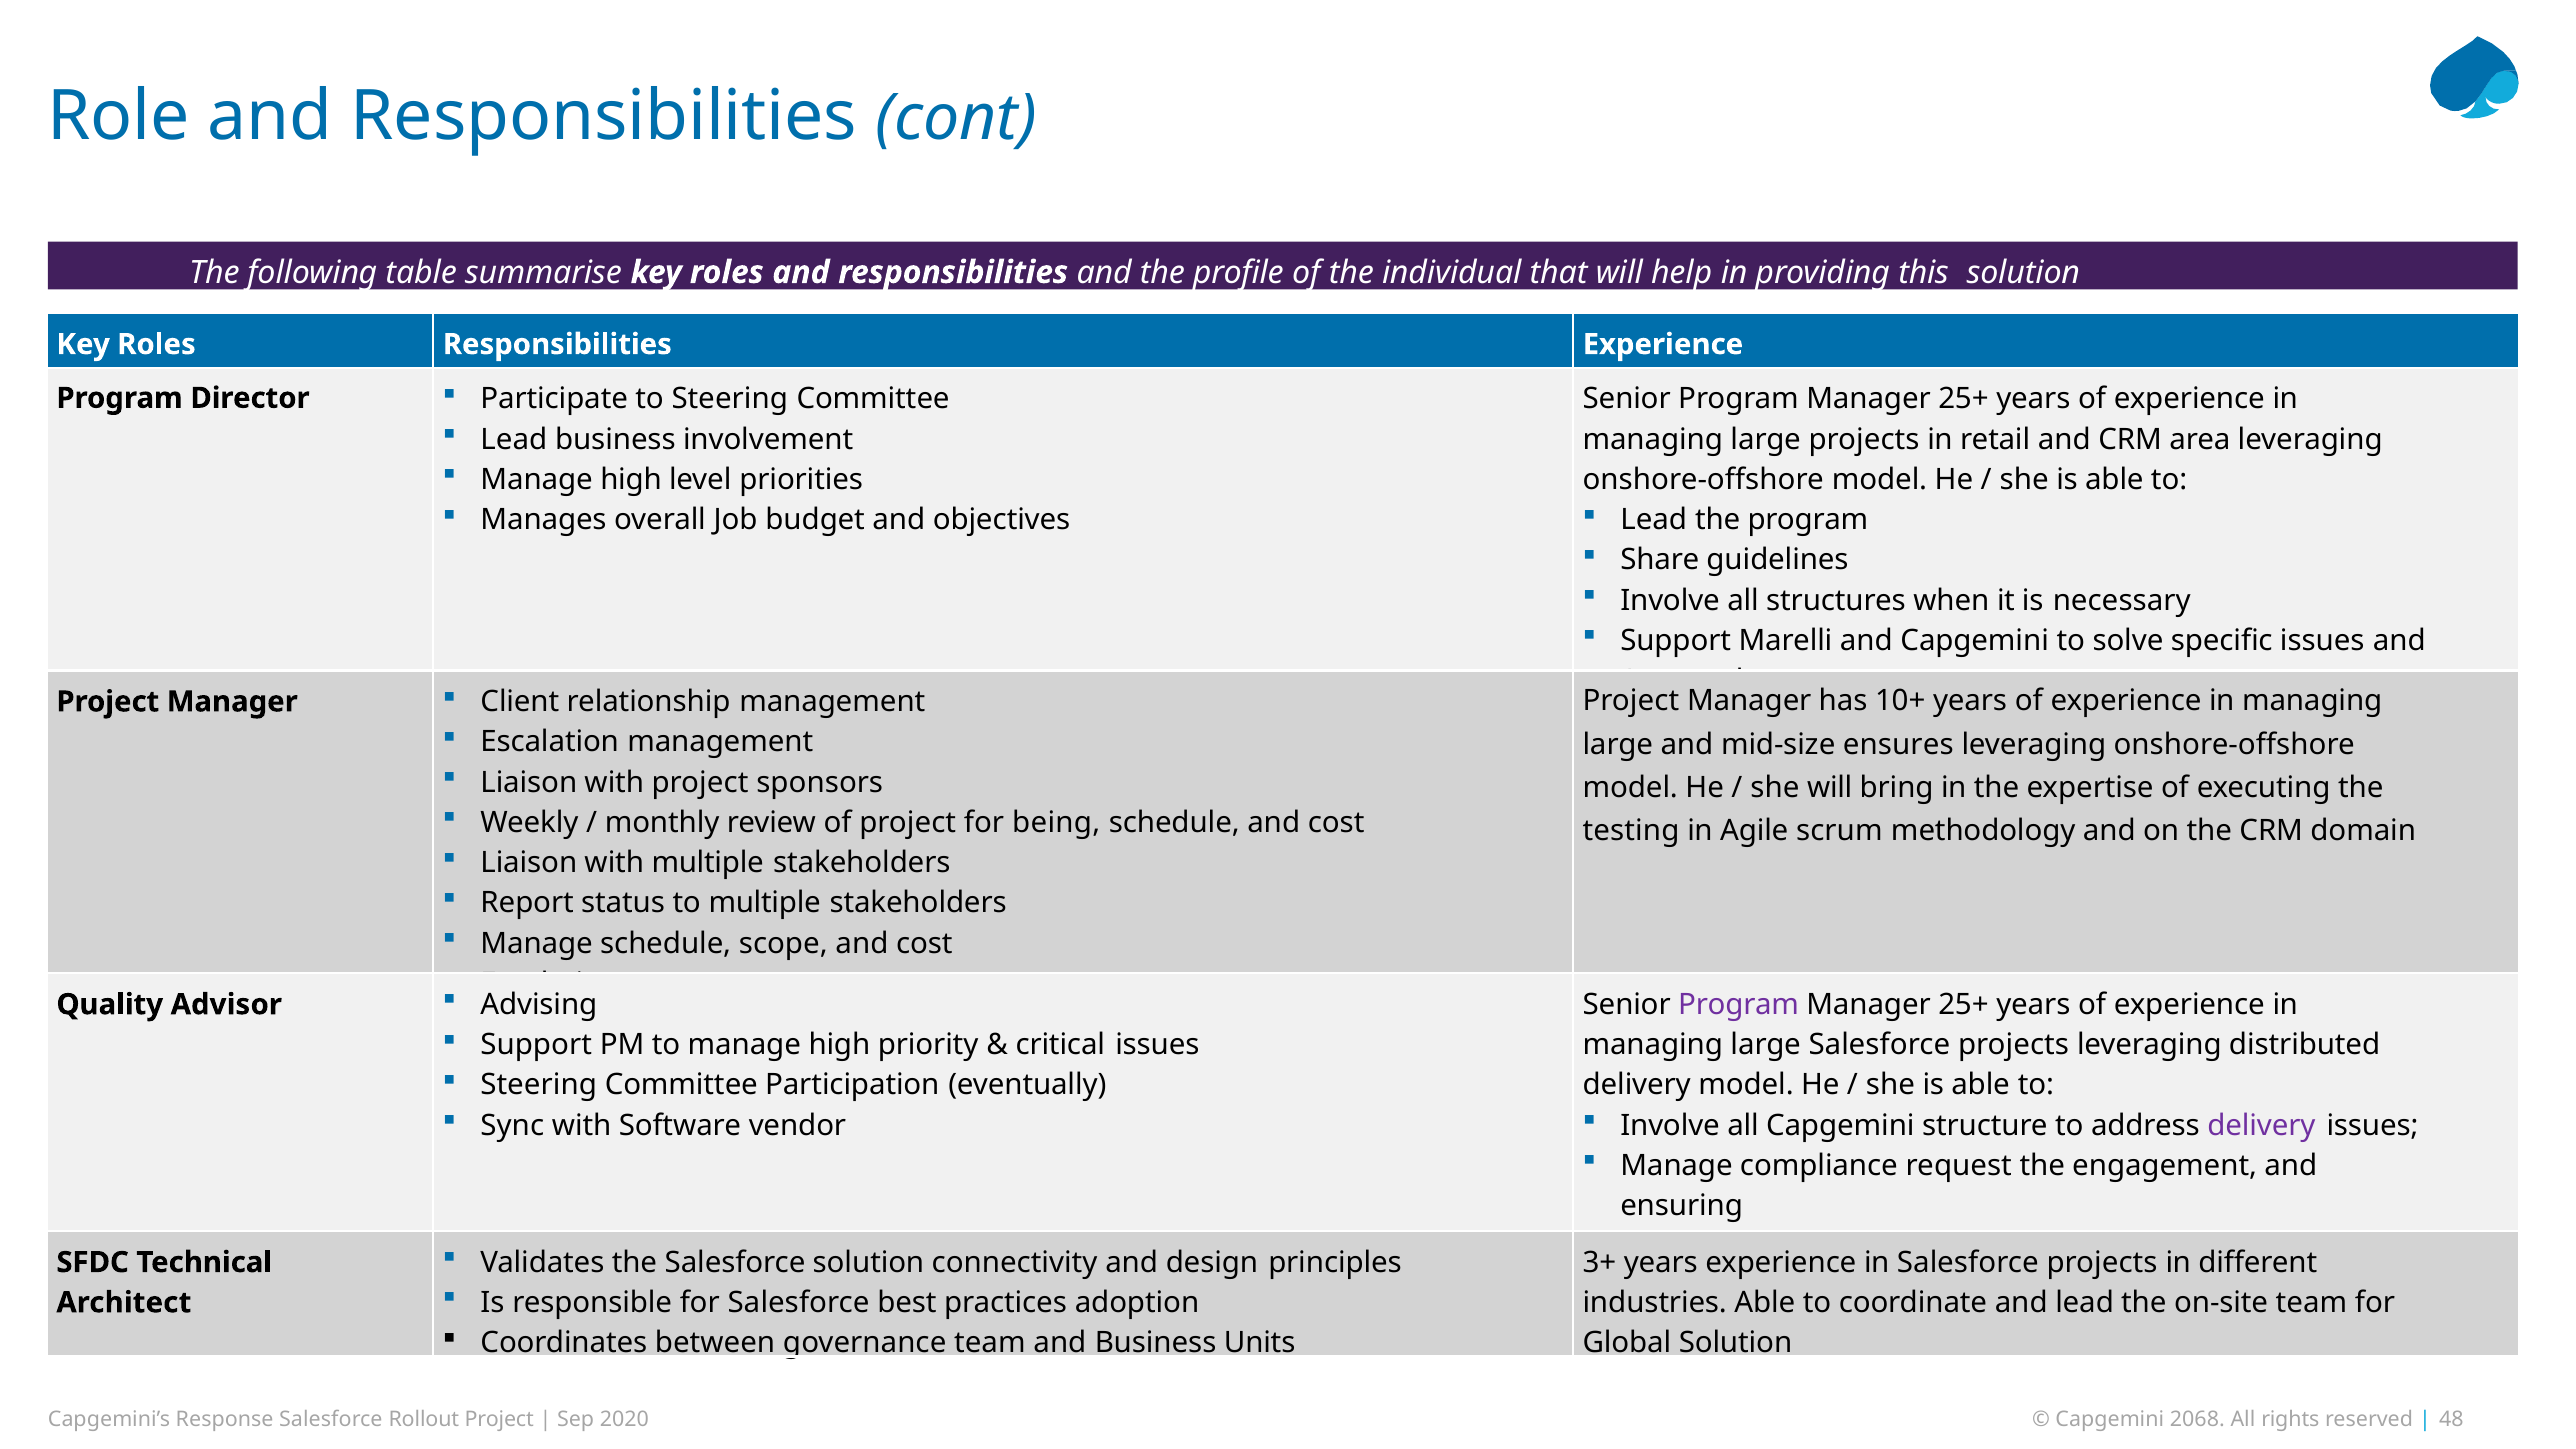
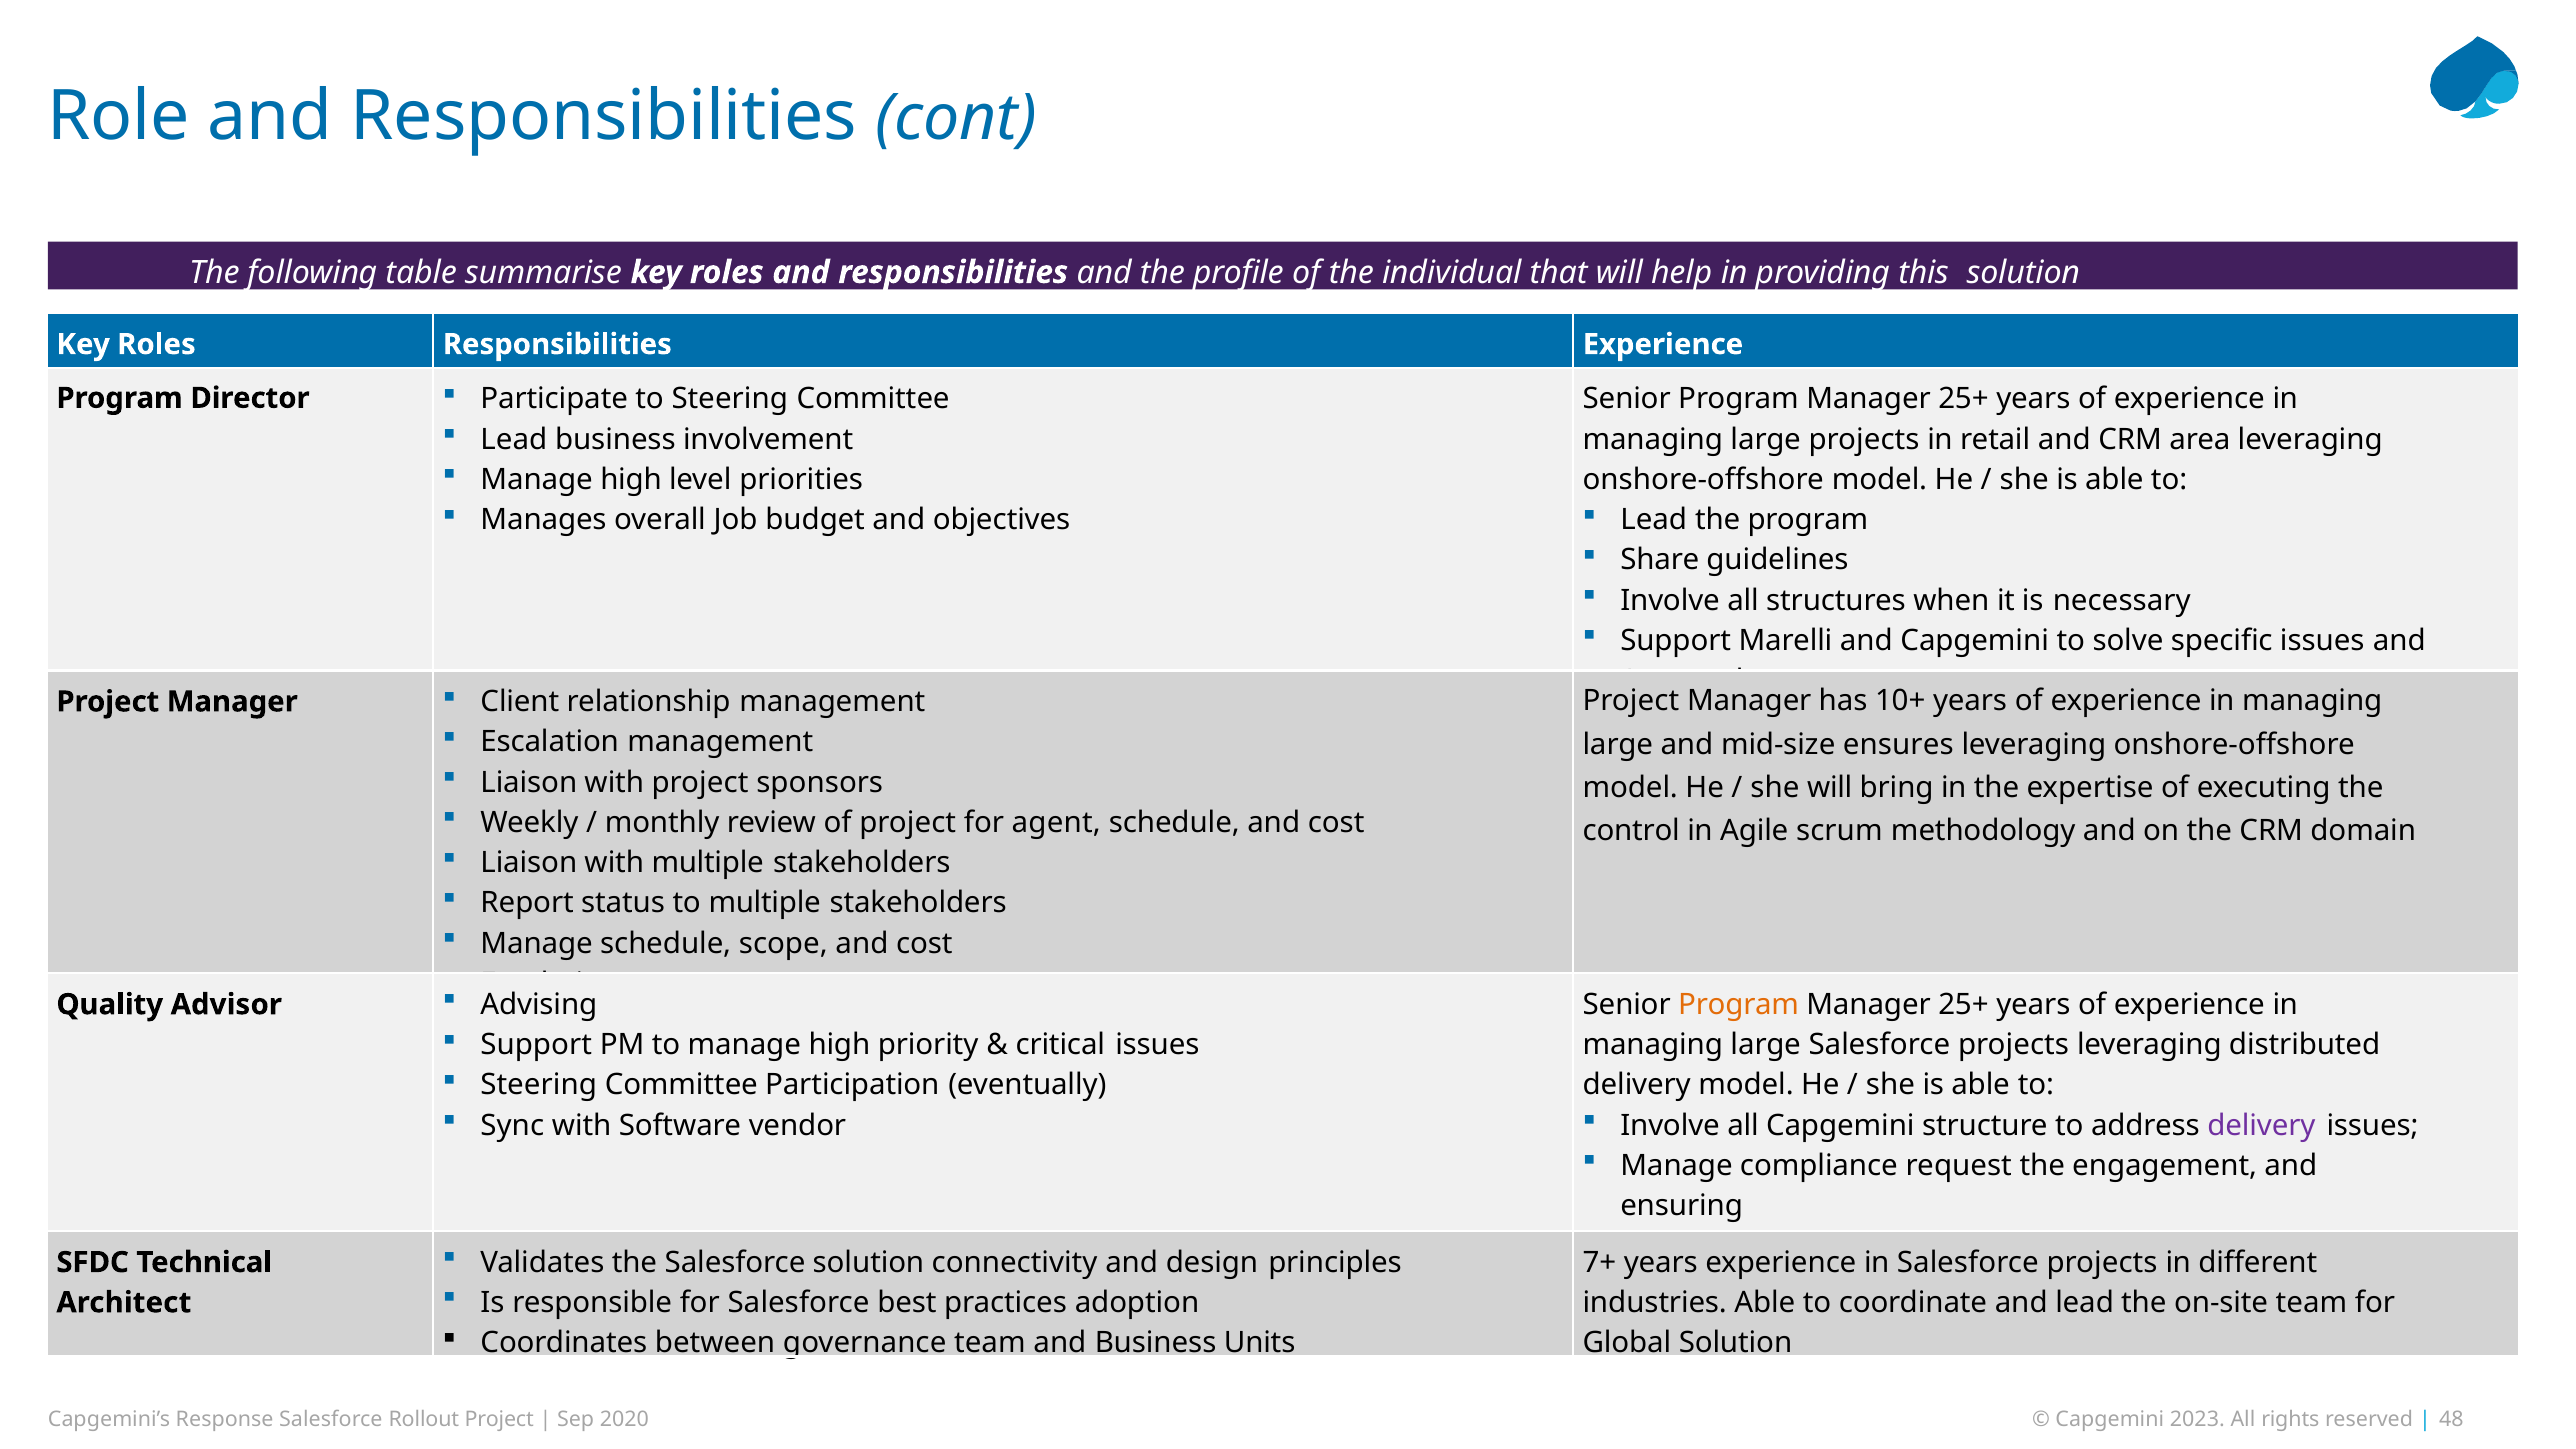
being: being -> agent
testing: testing -> control
Program at (1739, 1005) colour: purple -> orange
3+: 3+ -> 7+
2068: 2068 -> 2023
